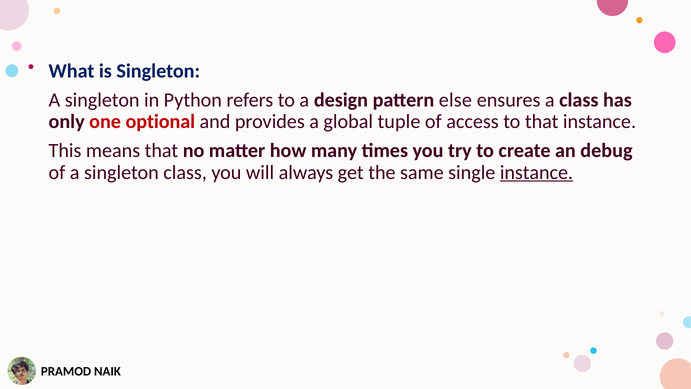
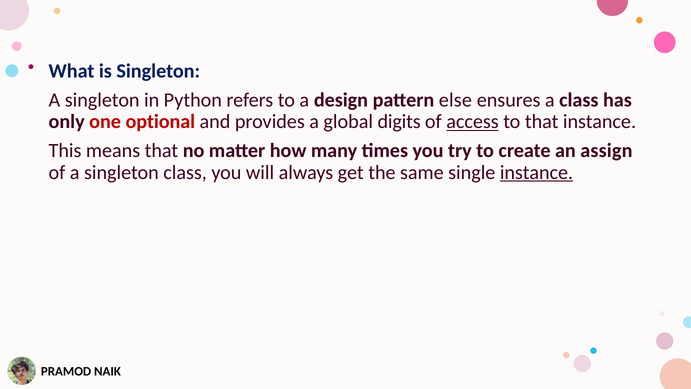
tuple: tuple -> digits
access underline: none -> present
debug: debug -> assign
